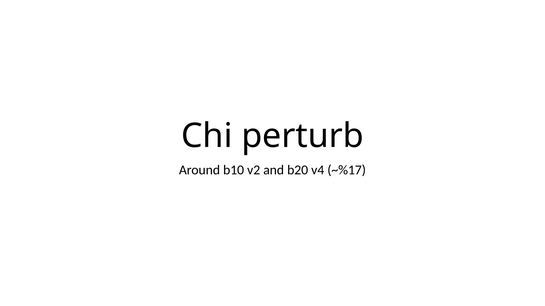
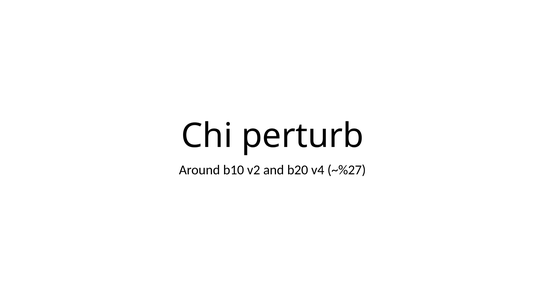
~%17: ~%17 -> ~%27
